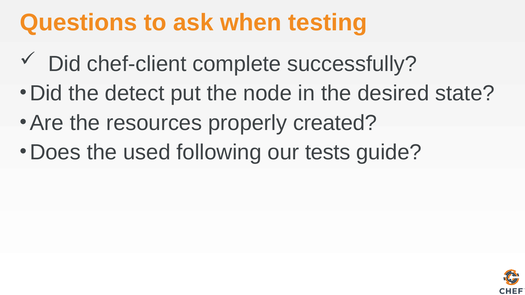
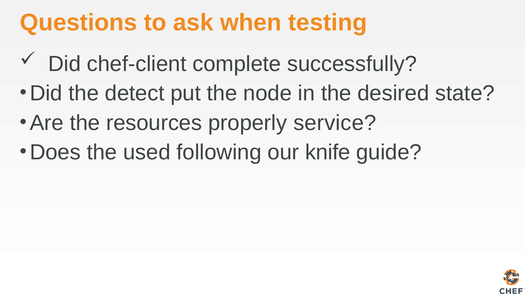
created: created -> service
tests: tests -> knife
